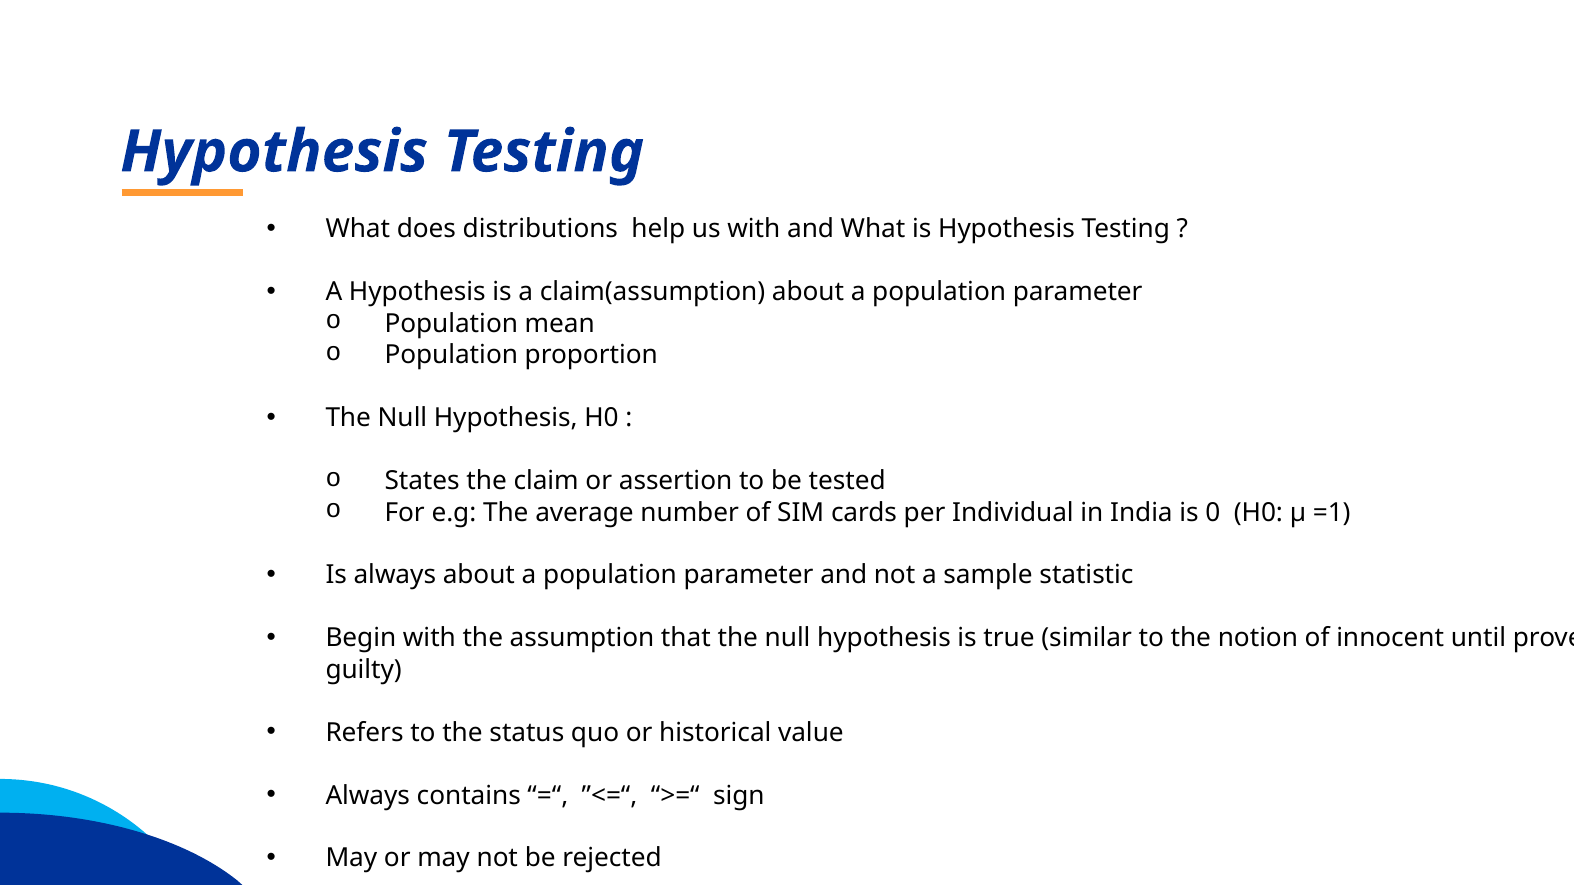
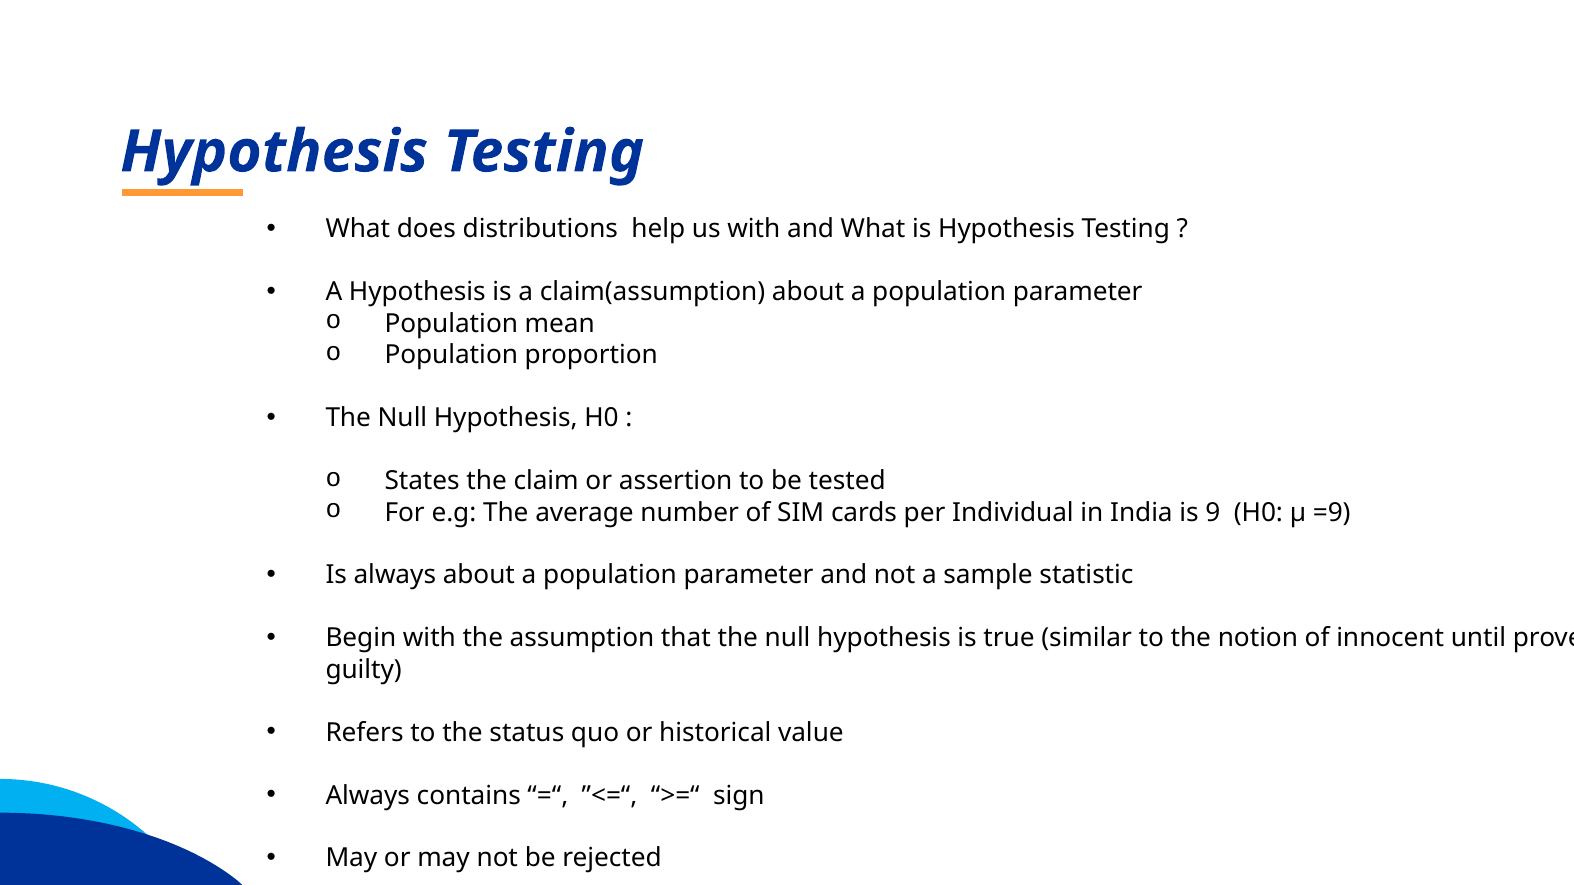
0: 0 -> 9
=1: =1 -> =9
